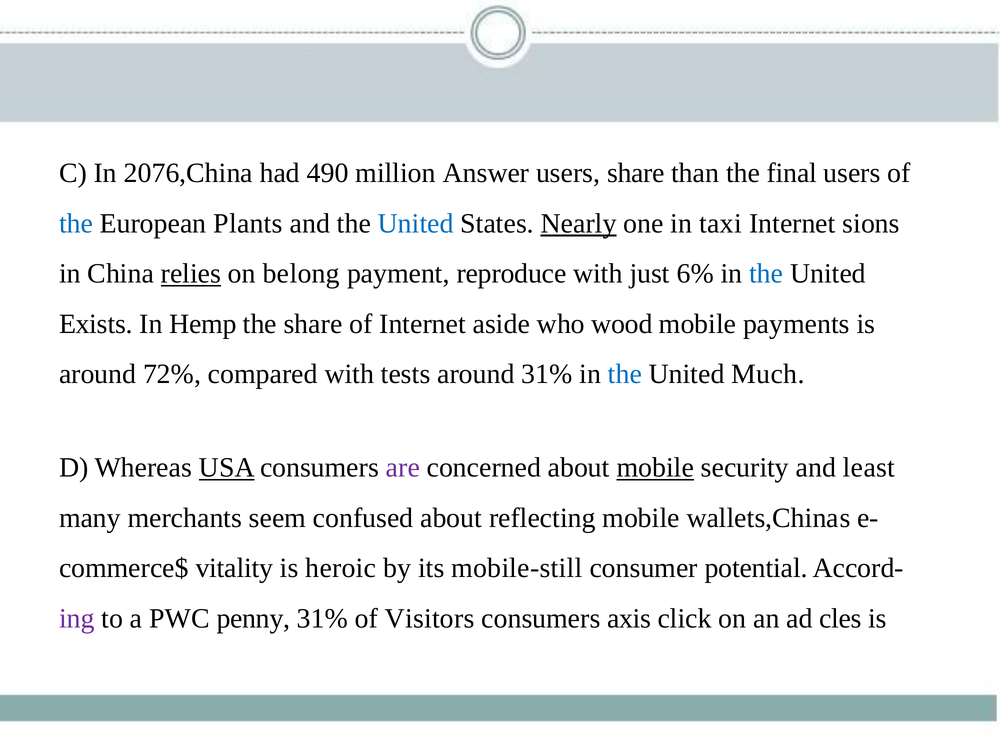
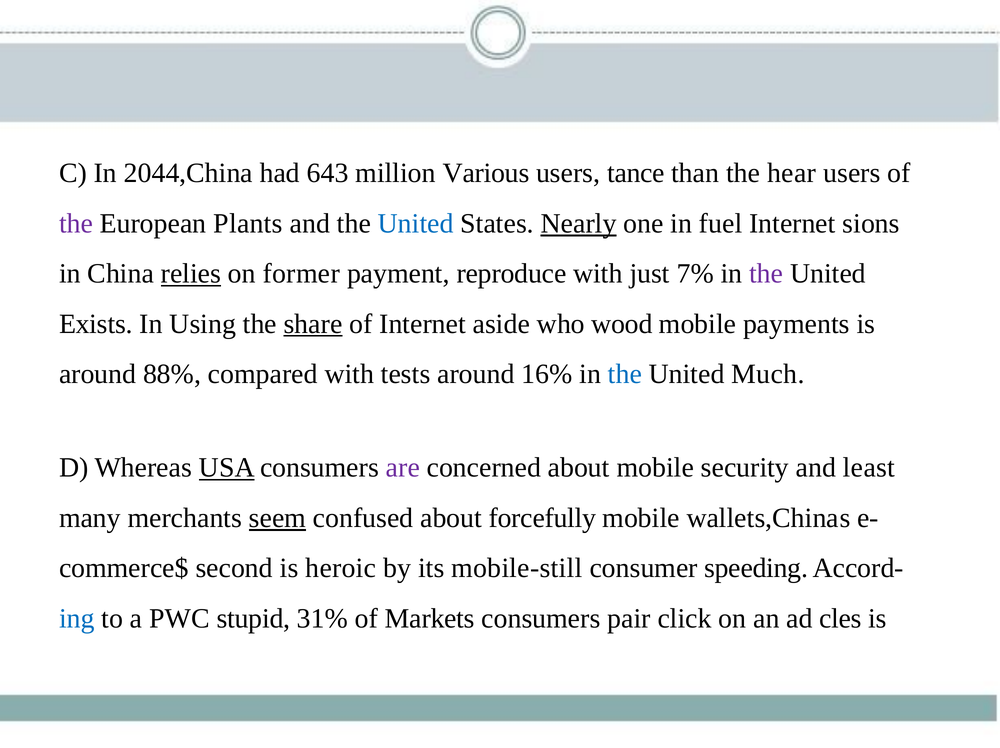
2076,China: 2076,China -> 2044,China
490: 490 -> 643
Answer: Answer -> Various
users share: share -> tance
final: final -> hear
the at (76, 223) colour: blue -> purple
taxi: taxi -> fuel
belong: belong -> former
6%: 6% -> 7%
the at (766, 274) colour: blue -> purple
Hemp: Hemp -> Using
share at (313, 324) underline: none -> present
72%: 72% -> 88%
around 31%: 31% -> 16%
mobile at (655, 468) underline: present -> none
seem underline: none -> present
reflecting: reflecting -> forcefully
vitality: vitality -> second
potential: potential -> speeding
ing colour: purple -> blue
penny: penny -> stupid
Visitors: Visitors -> Markets
axis: axis -> pair
